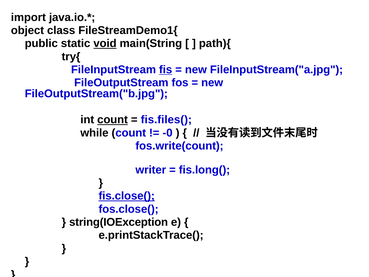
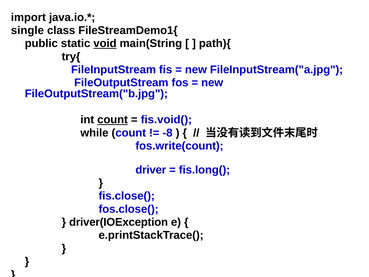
object: object -> single
fis underline: present -> none
fis.files(: fis.files( -> fis.void(
-0: -0 -> -8
writer: writer -> driver
fis.close( underline: present -> none
string(IOException: string(IOException -> driver(IOException
